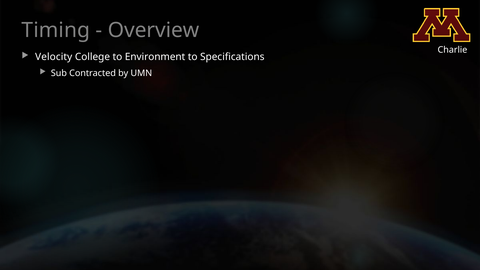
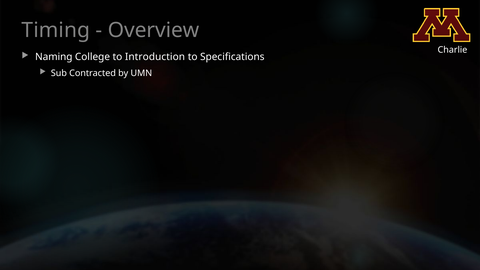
Velocity: Velocity -> Naming
Environment: Environment -> Introduction
